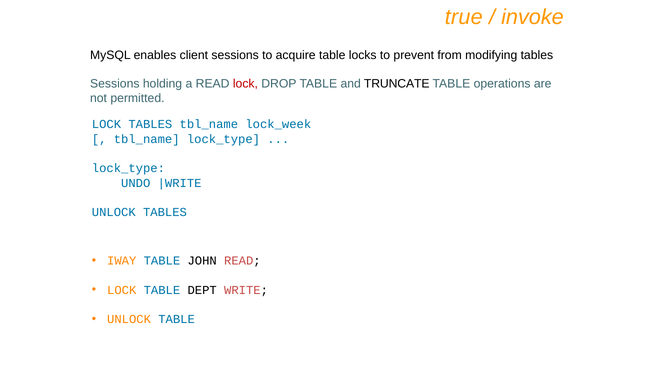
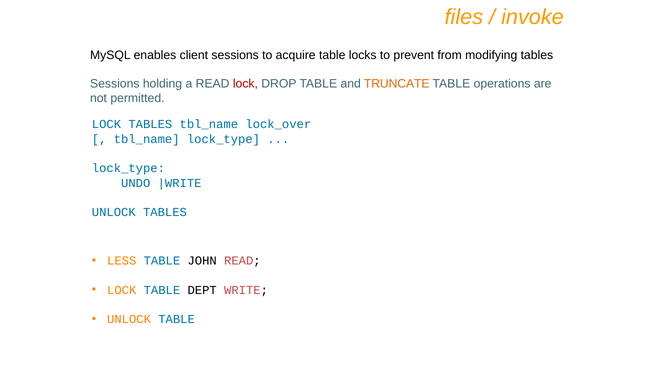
true: true -> files
TRUNCATE colour: black -> orange
lock_week: lock_week -> lock_over
IWAY: IWAY -> LESS
